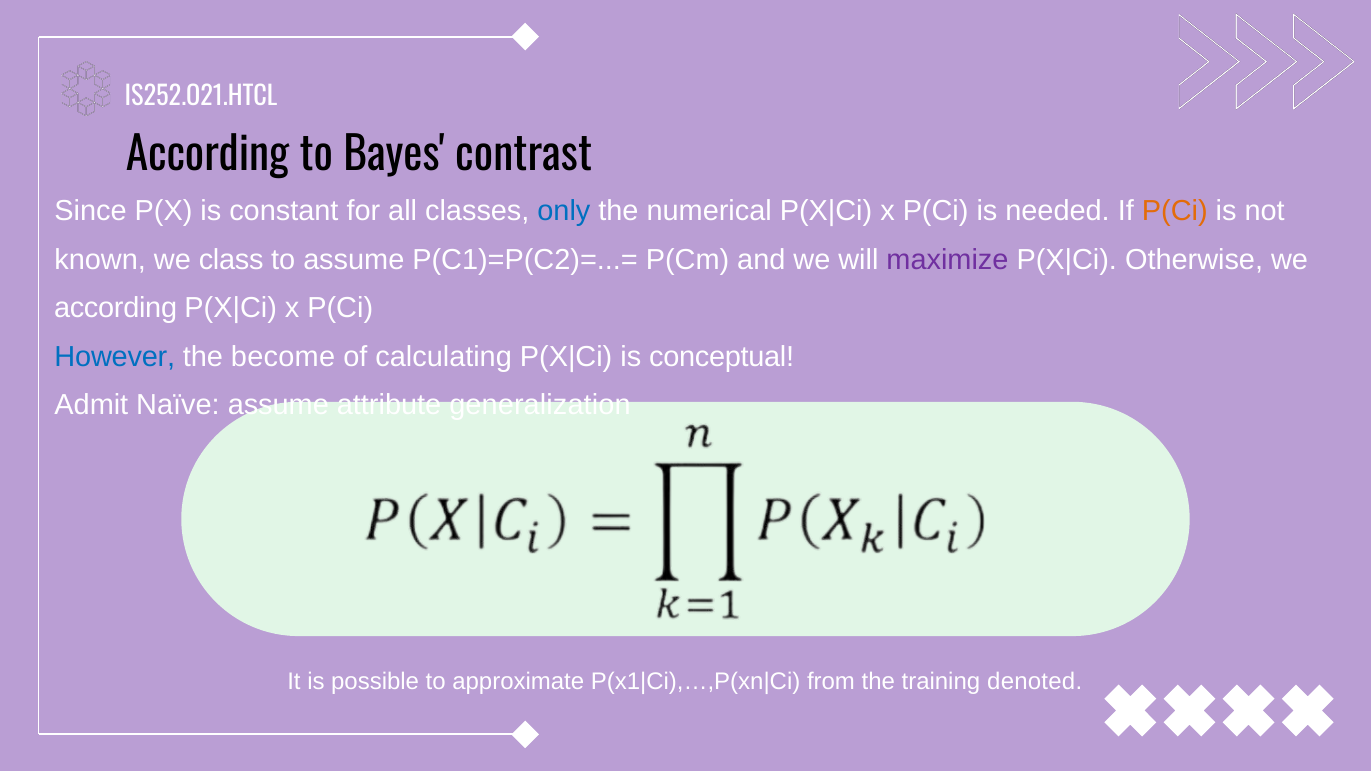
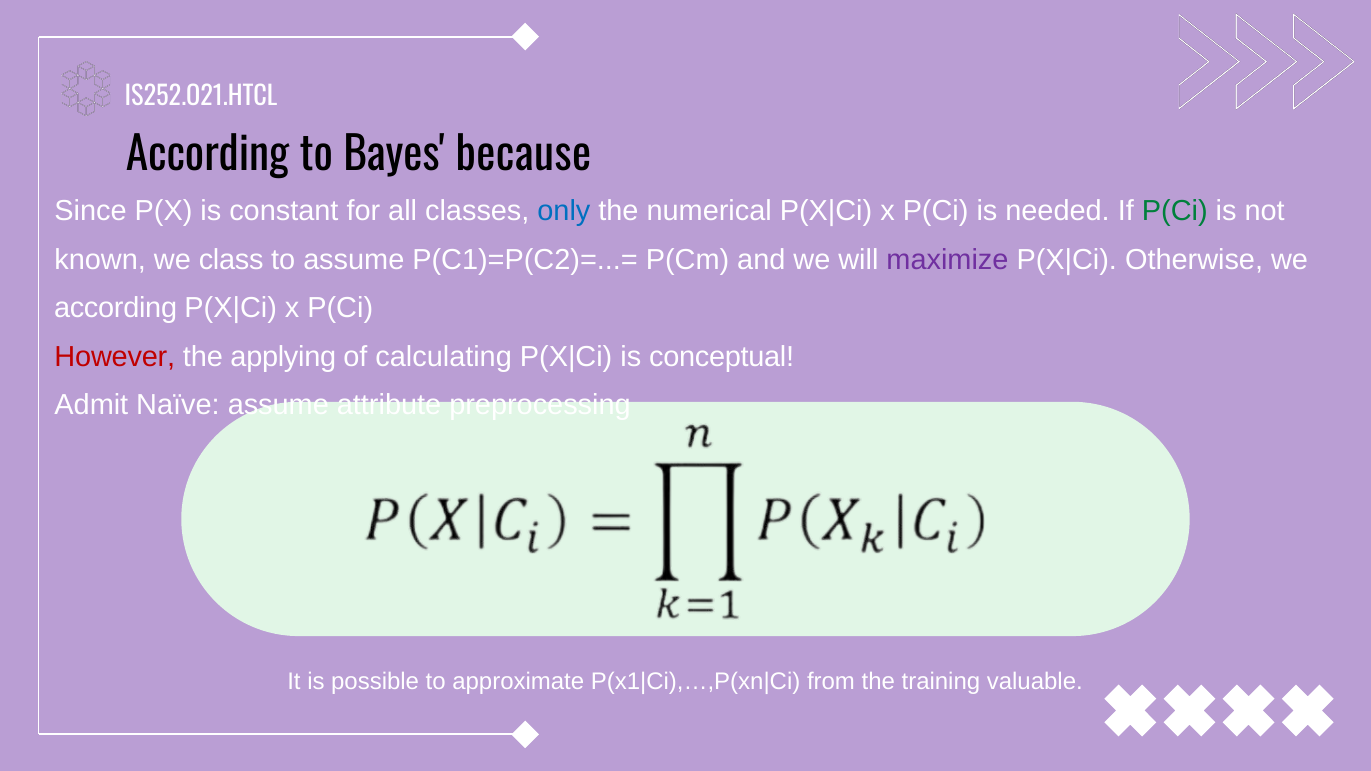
contrast: contrast -> because
P(Ci at (1175, 211) colour: orange -> green
However colour: blue -> red
become: become -> applying
generalization: generalization -> preprocessing
denoted: denoted -> valuable
